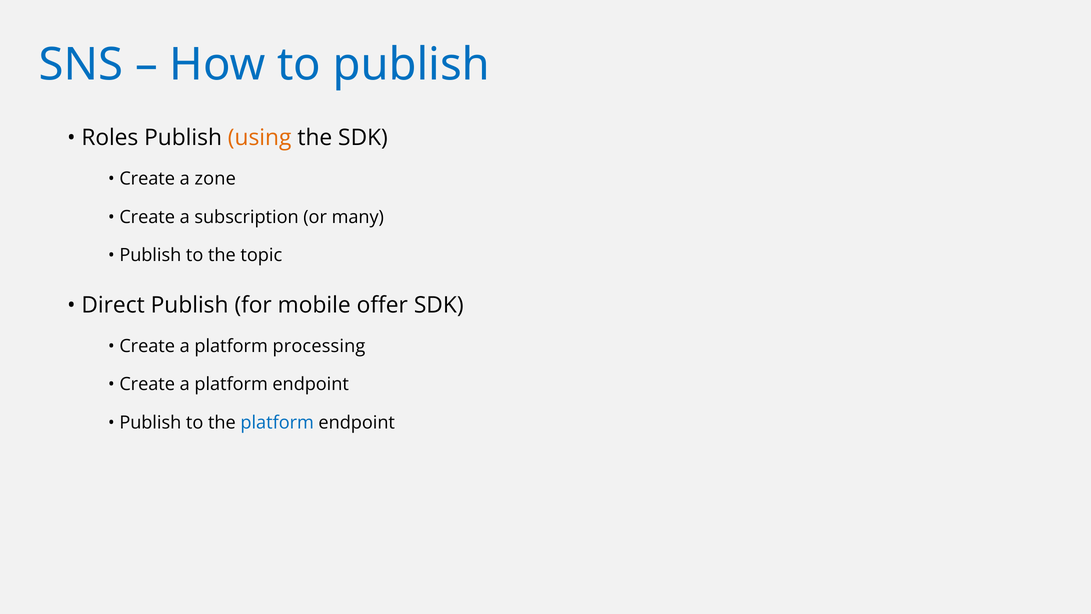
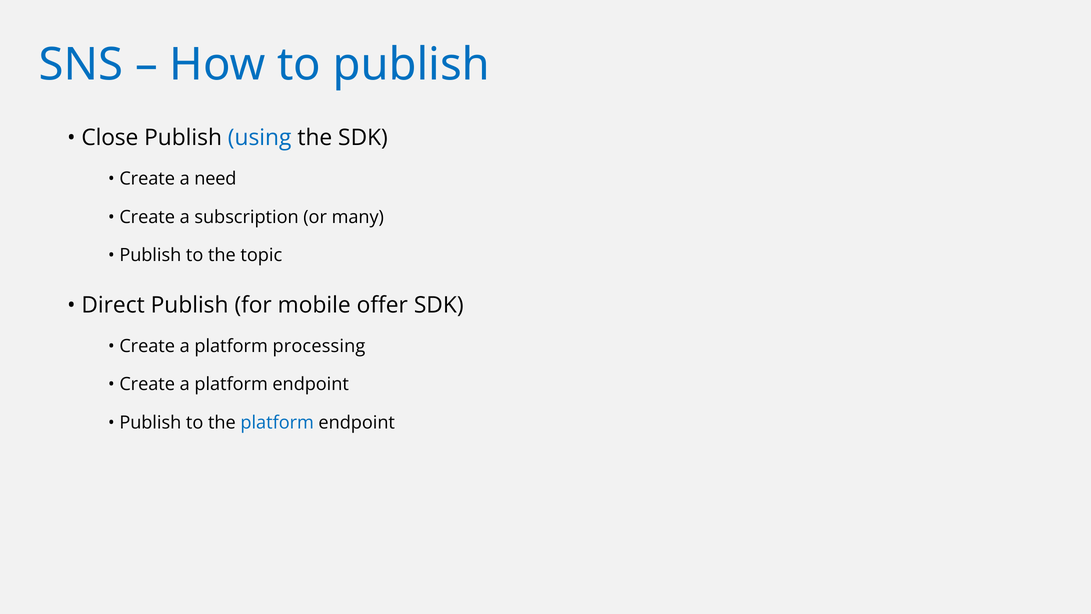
Roles: Roles -> Close
using colour: orange -> blue
zone: zone -> need
